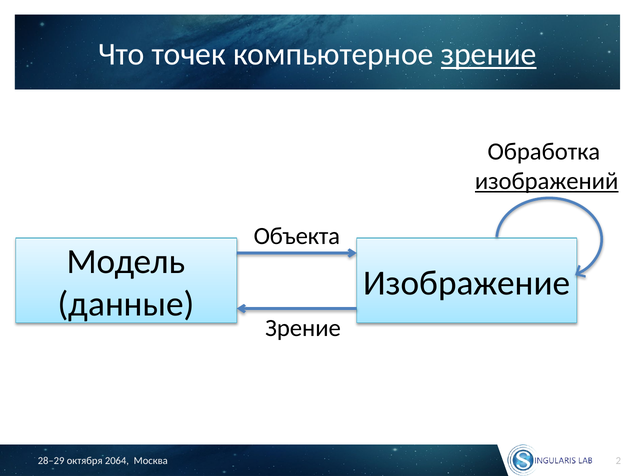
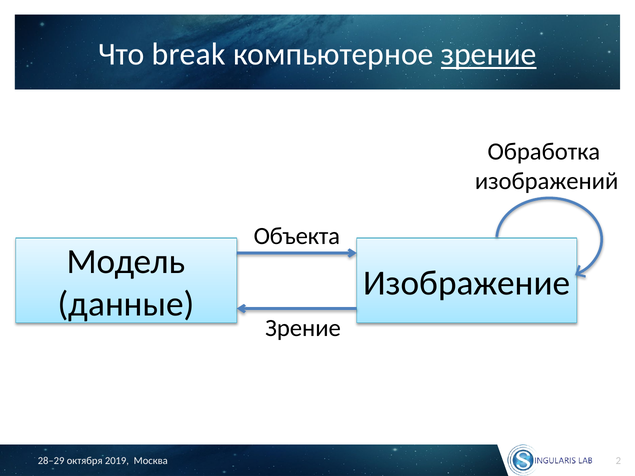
точек: точек -> break
изображений underline: present -> none
2064: 2064 -> 2019
